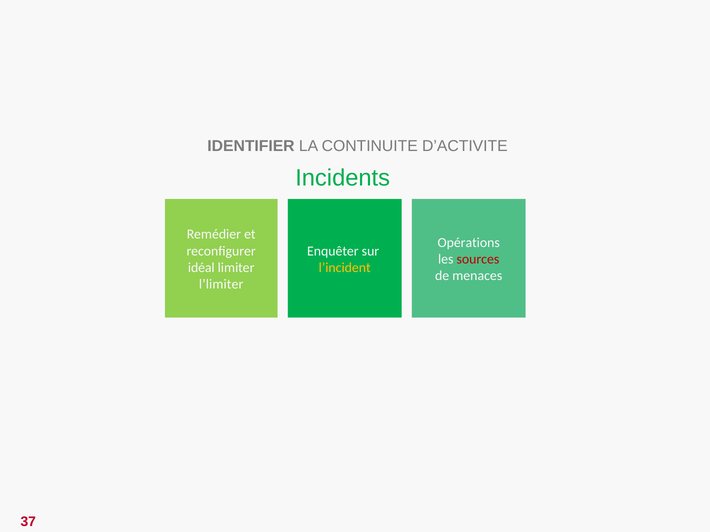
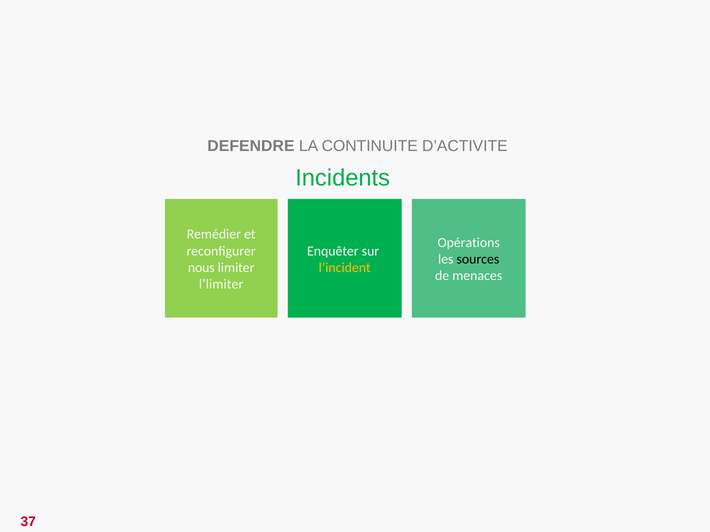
IDENTIFIER: IDENTIFIER -> DEFENDRE
sources colour: red -> black
idéal: idéal -> nous
